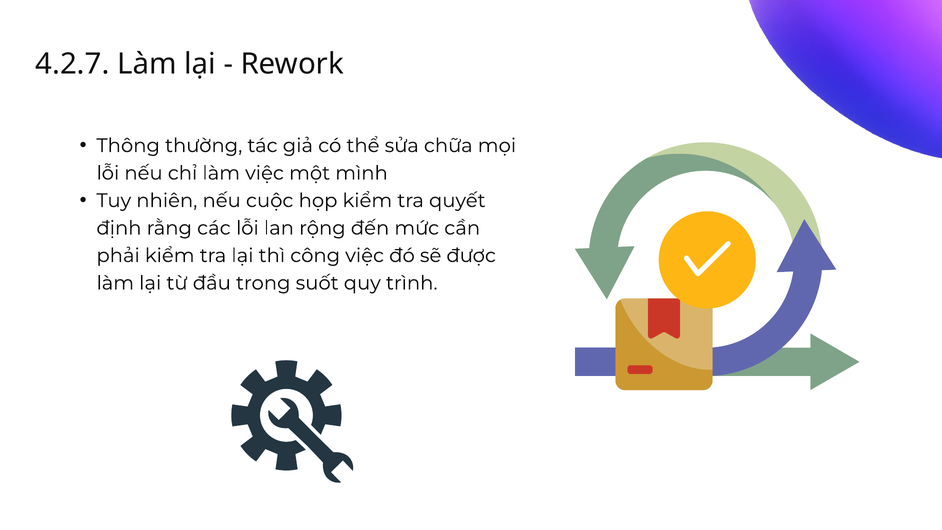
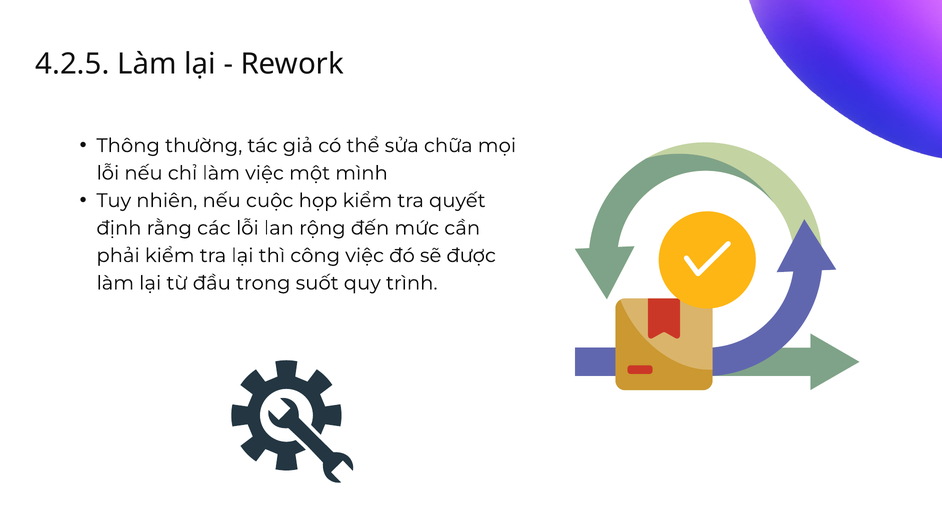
4.2.7: 4.2.7 -> 4.2.5
